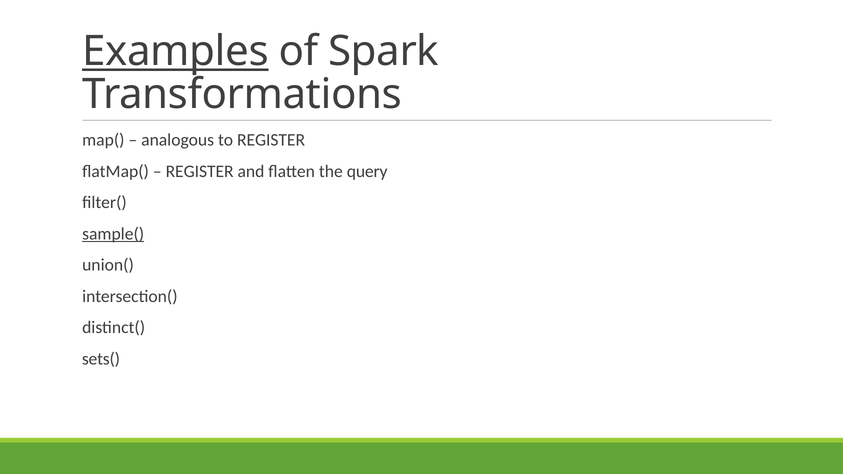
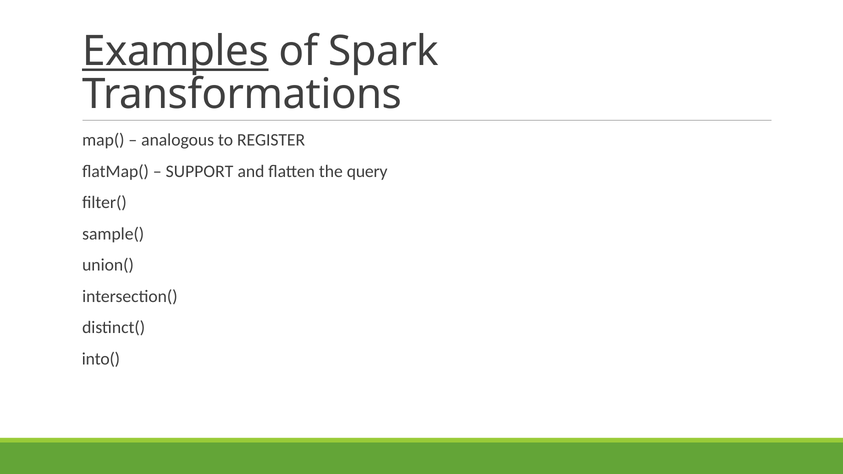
REGISTER at (200, 171): REGISTER -> SUPPORT
sample( underline: present -> none
sets(: sets( -> into(
